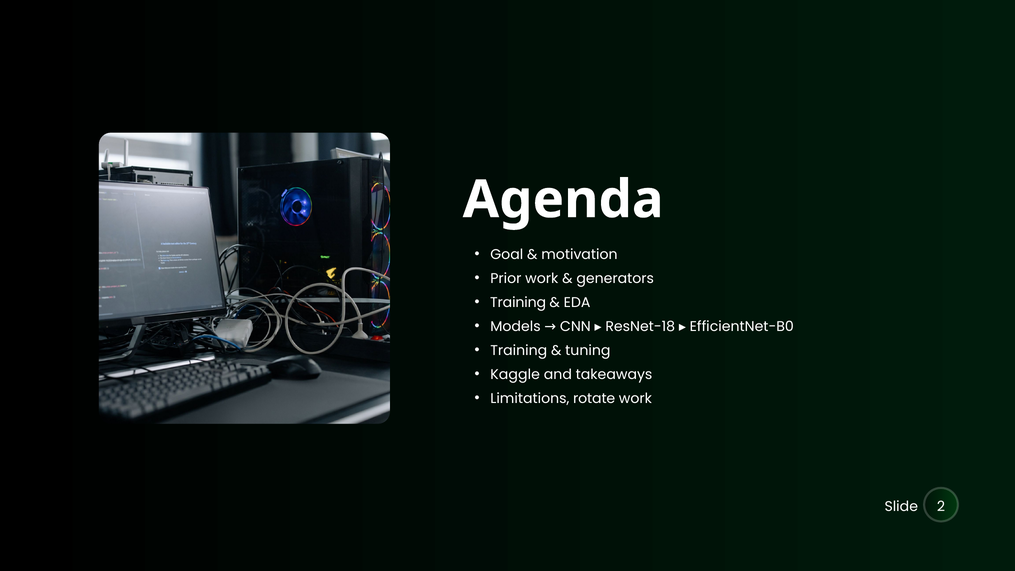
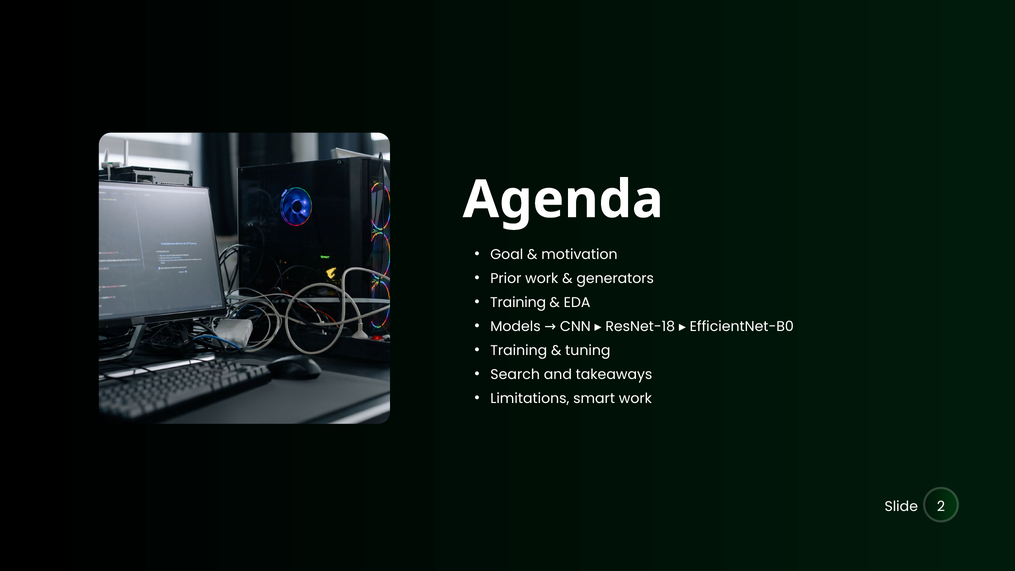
Kaggle: Kaggle -> Search
rotate: rotate -> smart
